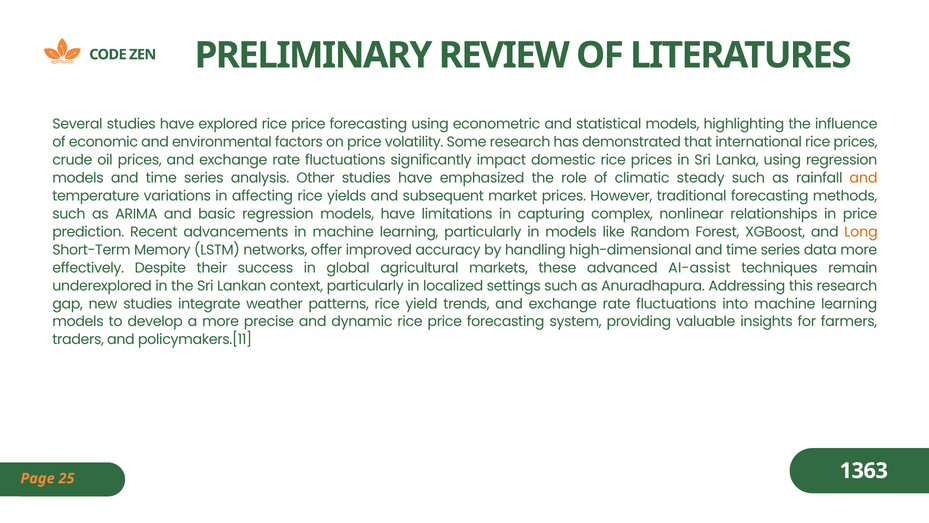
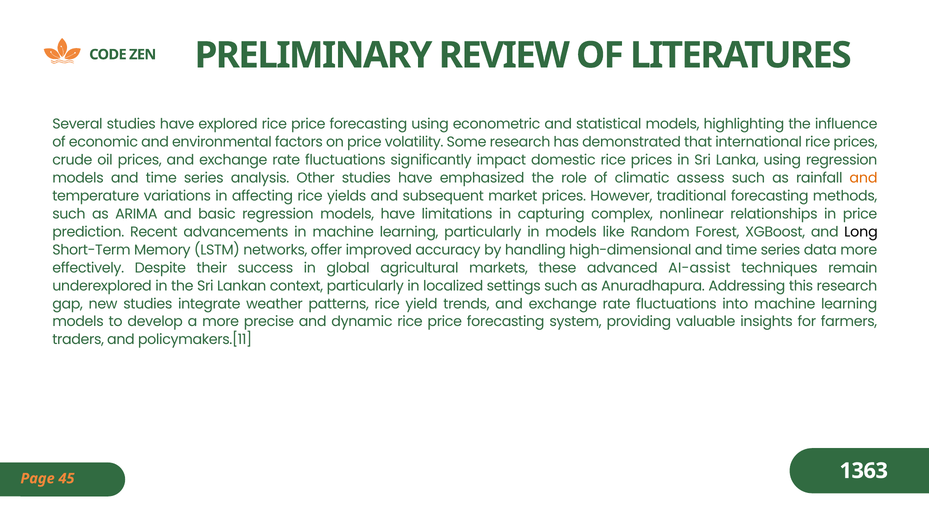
steady: steady -> assess
Long colour: orange -> black
25: 25 -> 45
